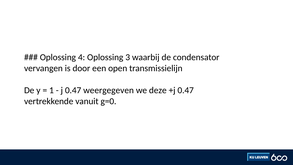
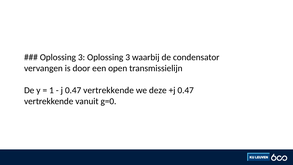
4 at (82, 57): 4 -> 3
j 0.47 weergegeven: weergegeven -> vertrekkende
